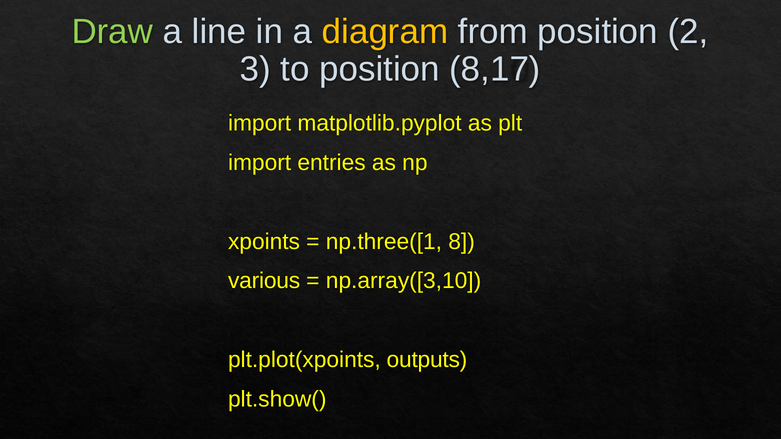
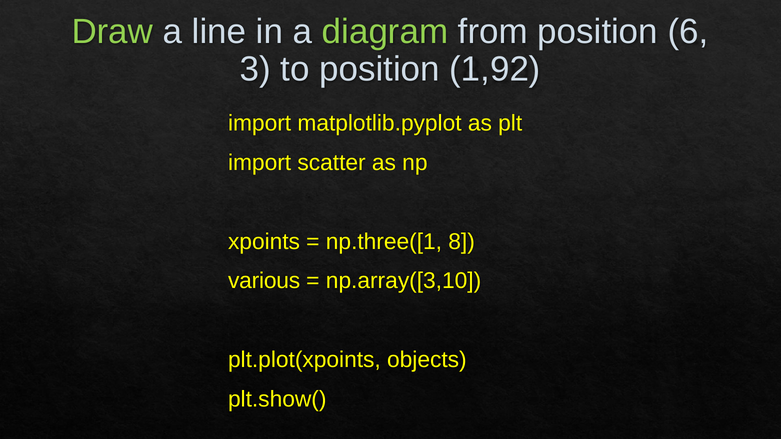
diagram colour: yellow -> light green
2: 2 -> 6
8,17: 8,17 -> 1,92
entries: entries -> scatter
outputs: outputs -> objects
